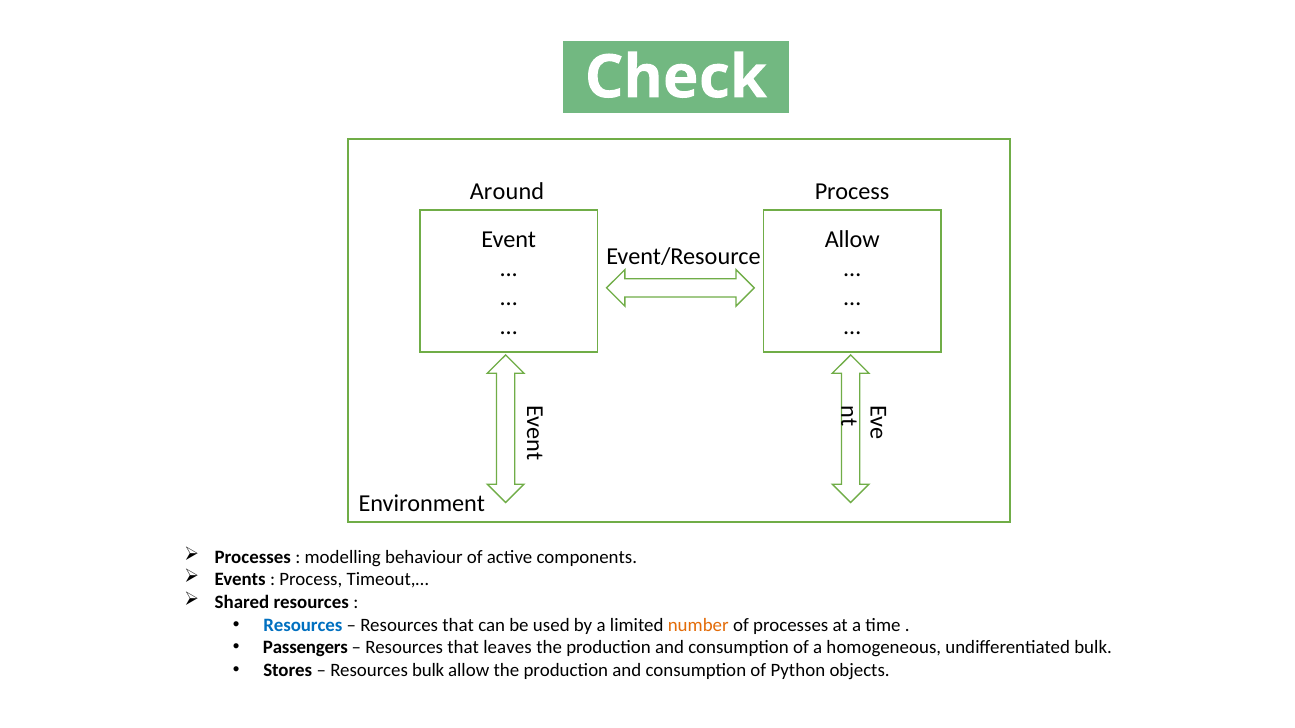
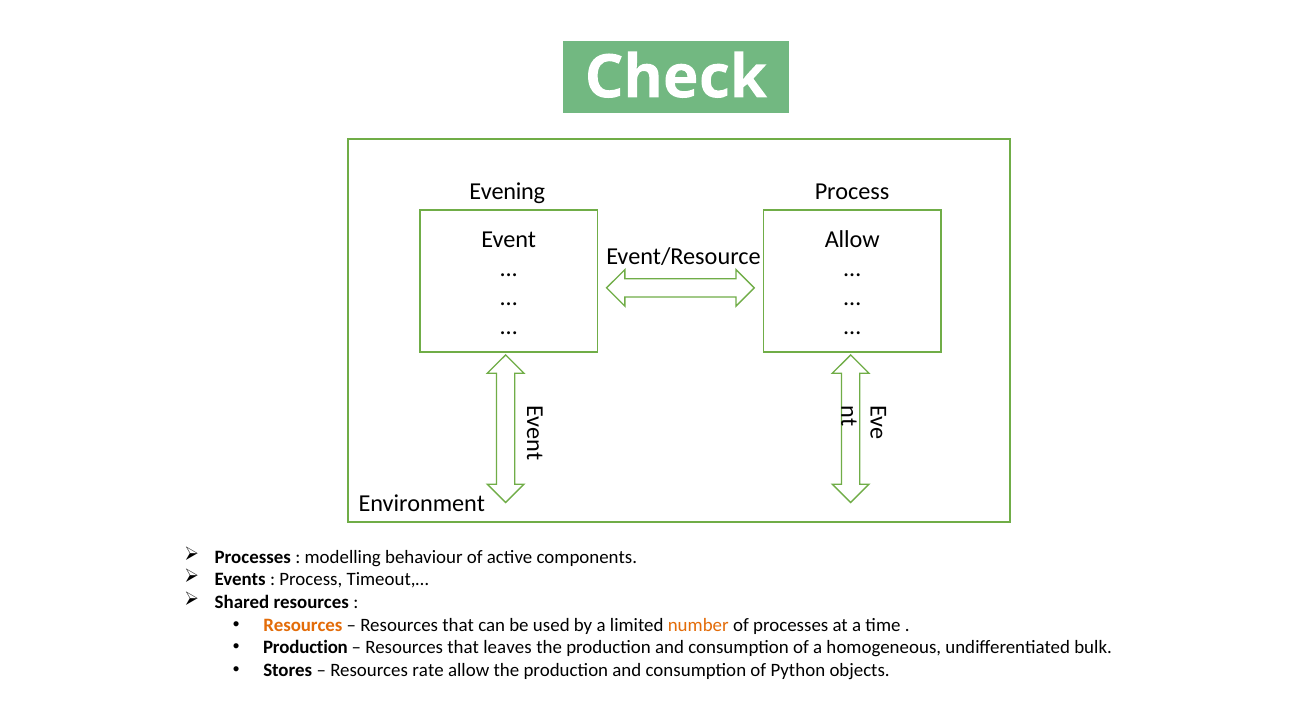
Around: Around -> Evening
Resources at (303, 625) colour: blue -> orange
Passengers at (305, 648): Passengers -> Production
Resources bulk: bulk -> rate
